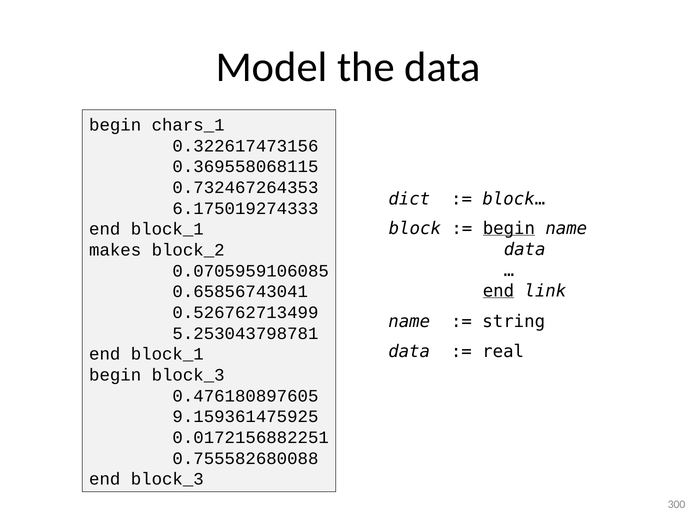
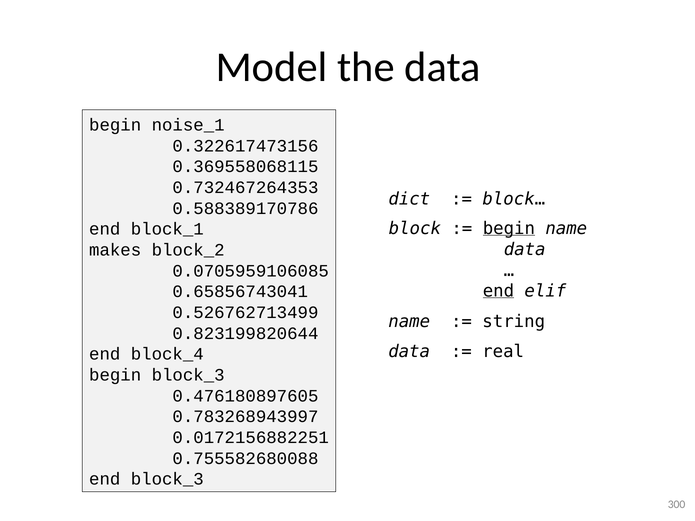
chars_1: chars_1 -> noise_1
6.175019274333: 6.175019274333 -> 0.588389170786
link: link -> elif
5.253043798781: 5.253043798781 -> 0.823199820644
block_1 at (167, 354): block_1 -> block_4
9.159361475925: 9.159361475925 -> 0.783268943997
